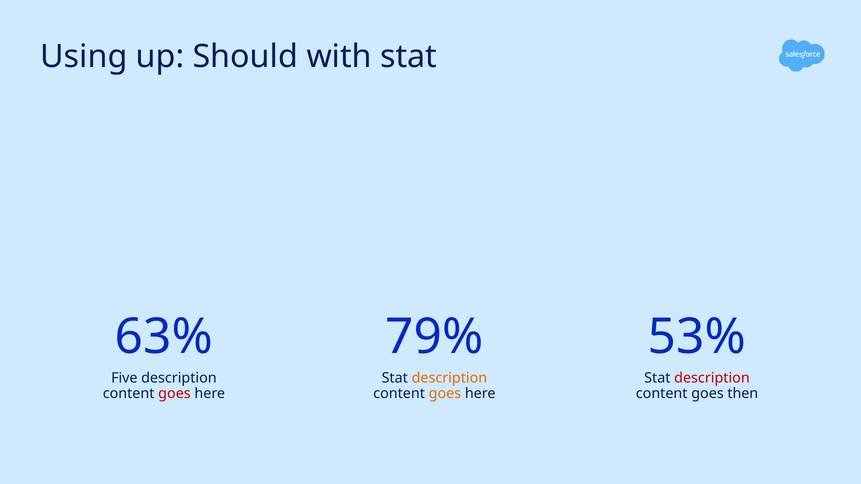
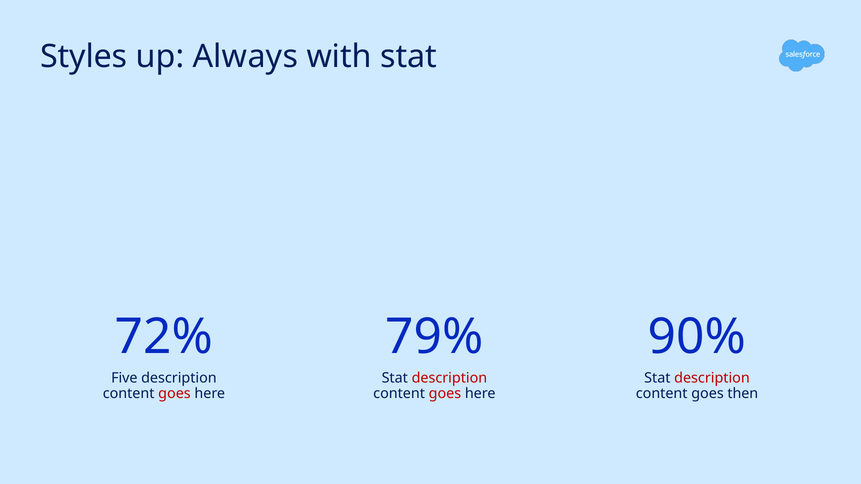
Using: Using -> Styles
Should: Should -> Always
63%: 63% -> 72%
53%: 53% -> 90%
description at (449, 378) colour: orange -> red
goes at (445, 394) colour: orange -> red
